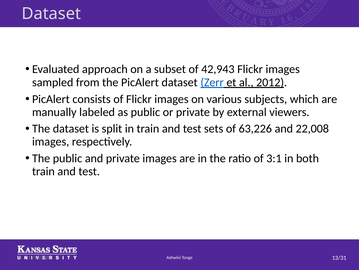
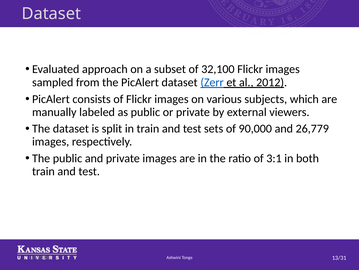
42,943: 42,943 -> 32,100
63,226: 63,226 -> 90,000
22,008: 22,008 -> 26,779
